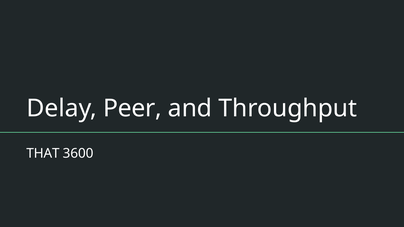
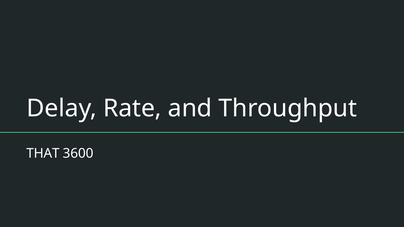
Peer: Peer -> Rate
